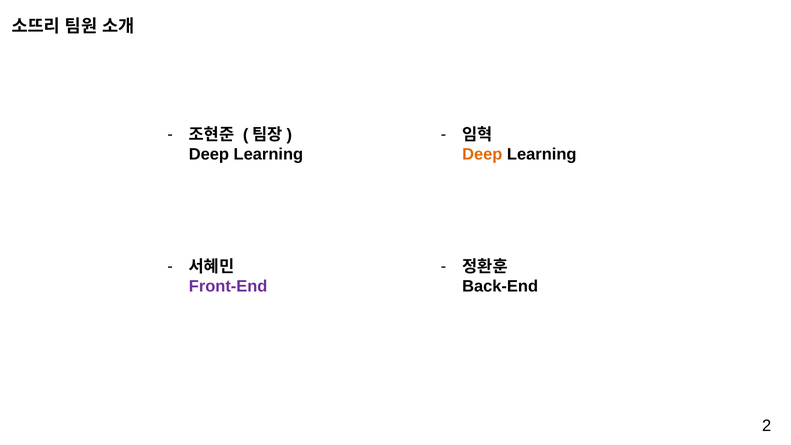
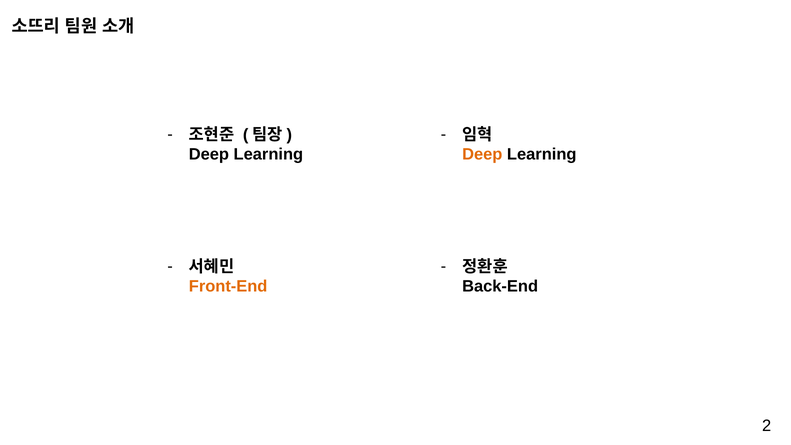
Front-End colour: purple -> orange
